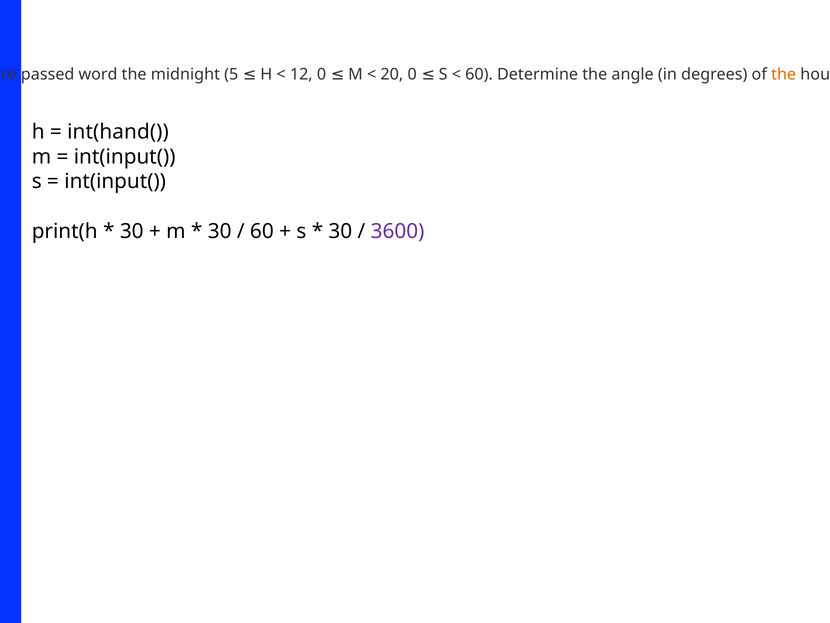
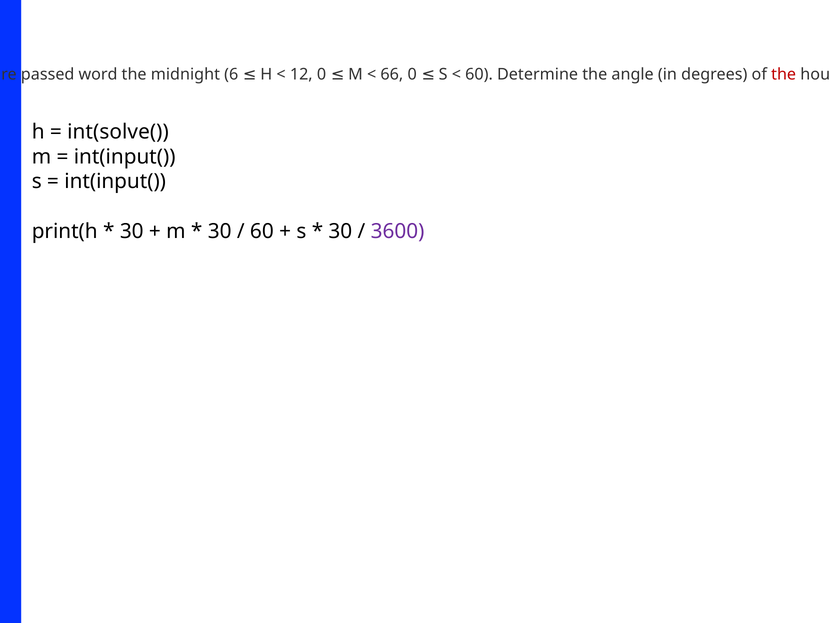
5: 5 -> 6
20: 20 -> 66
the at (784, 75) colour: orange -> red
int(hand(: int(hand( -> int(solve(
